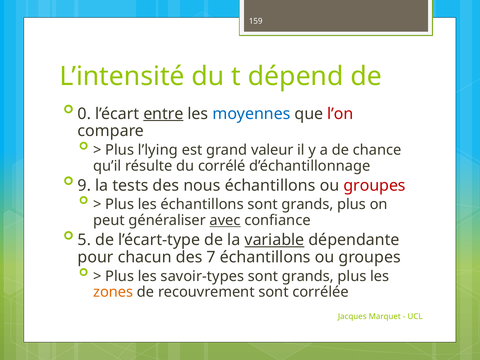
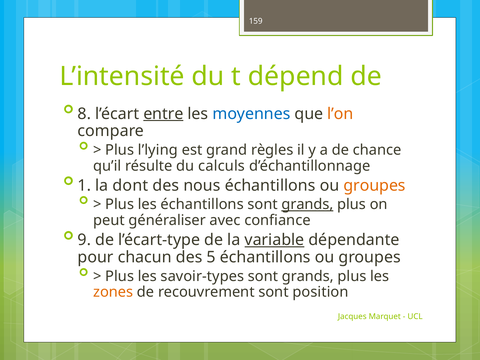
0: 0 -> 8
l’on colour: red -> orange
valeur: valeur -> règles
corrélé: corrélé -> calculs
9: 9 -> 1
tests: tests -> dont
groupes at (375, 185) colour: red -> orange
grands at (307, 204) underline: none -> present
avec underline: present -> none
5: 5 -> 9
7: 7 -> 5
corrélée: corrélée -> position
